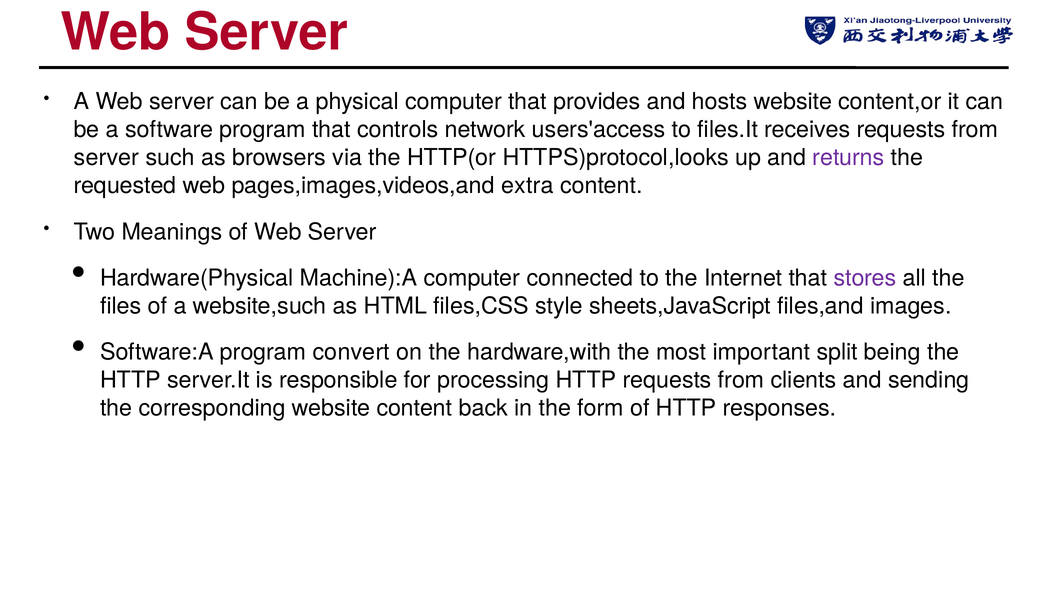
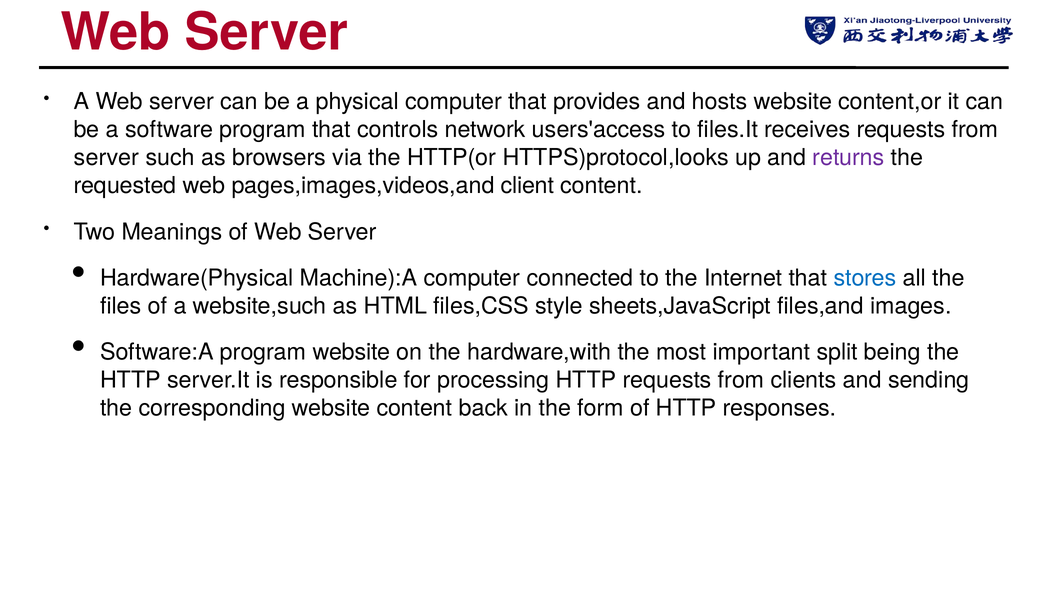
extra: extra -> client
stores colour: purple -> blue
program convert: convert -> website
